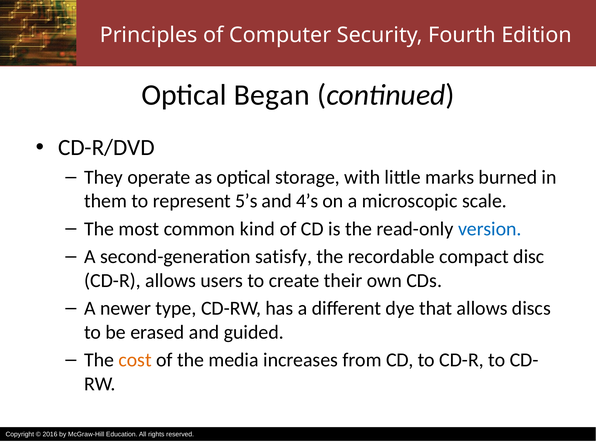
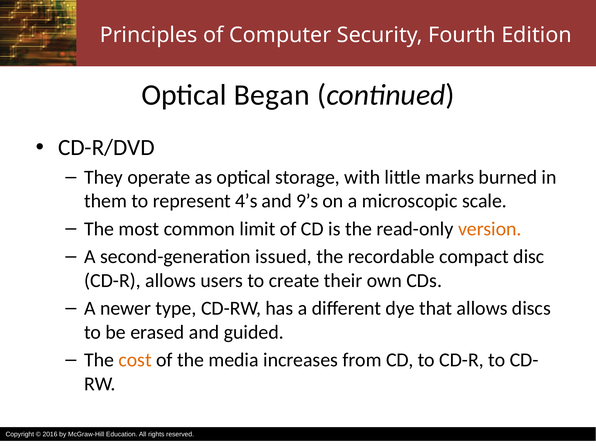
5’s: 5’s -> 4’s
4’s: 4’s -> 9’s
kind: kind -> limit
version colour: blue -> orange
satisfy: satisfy -> issued
